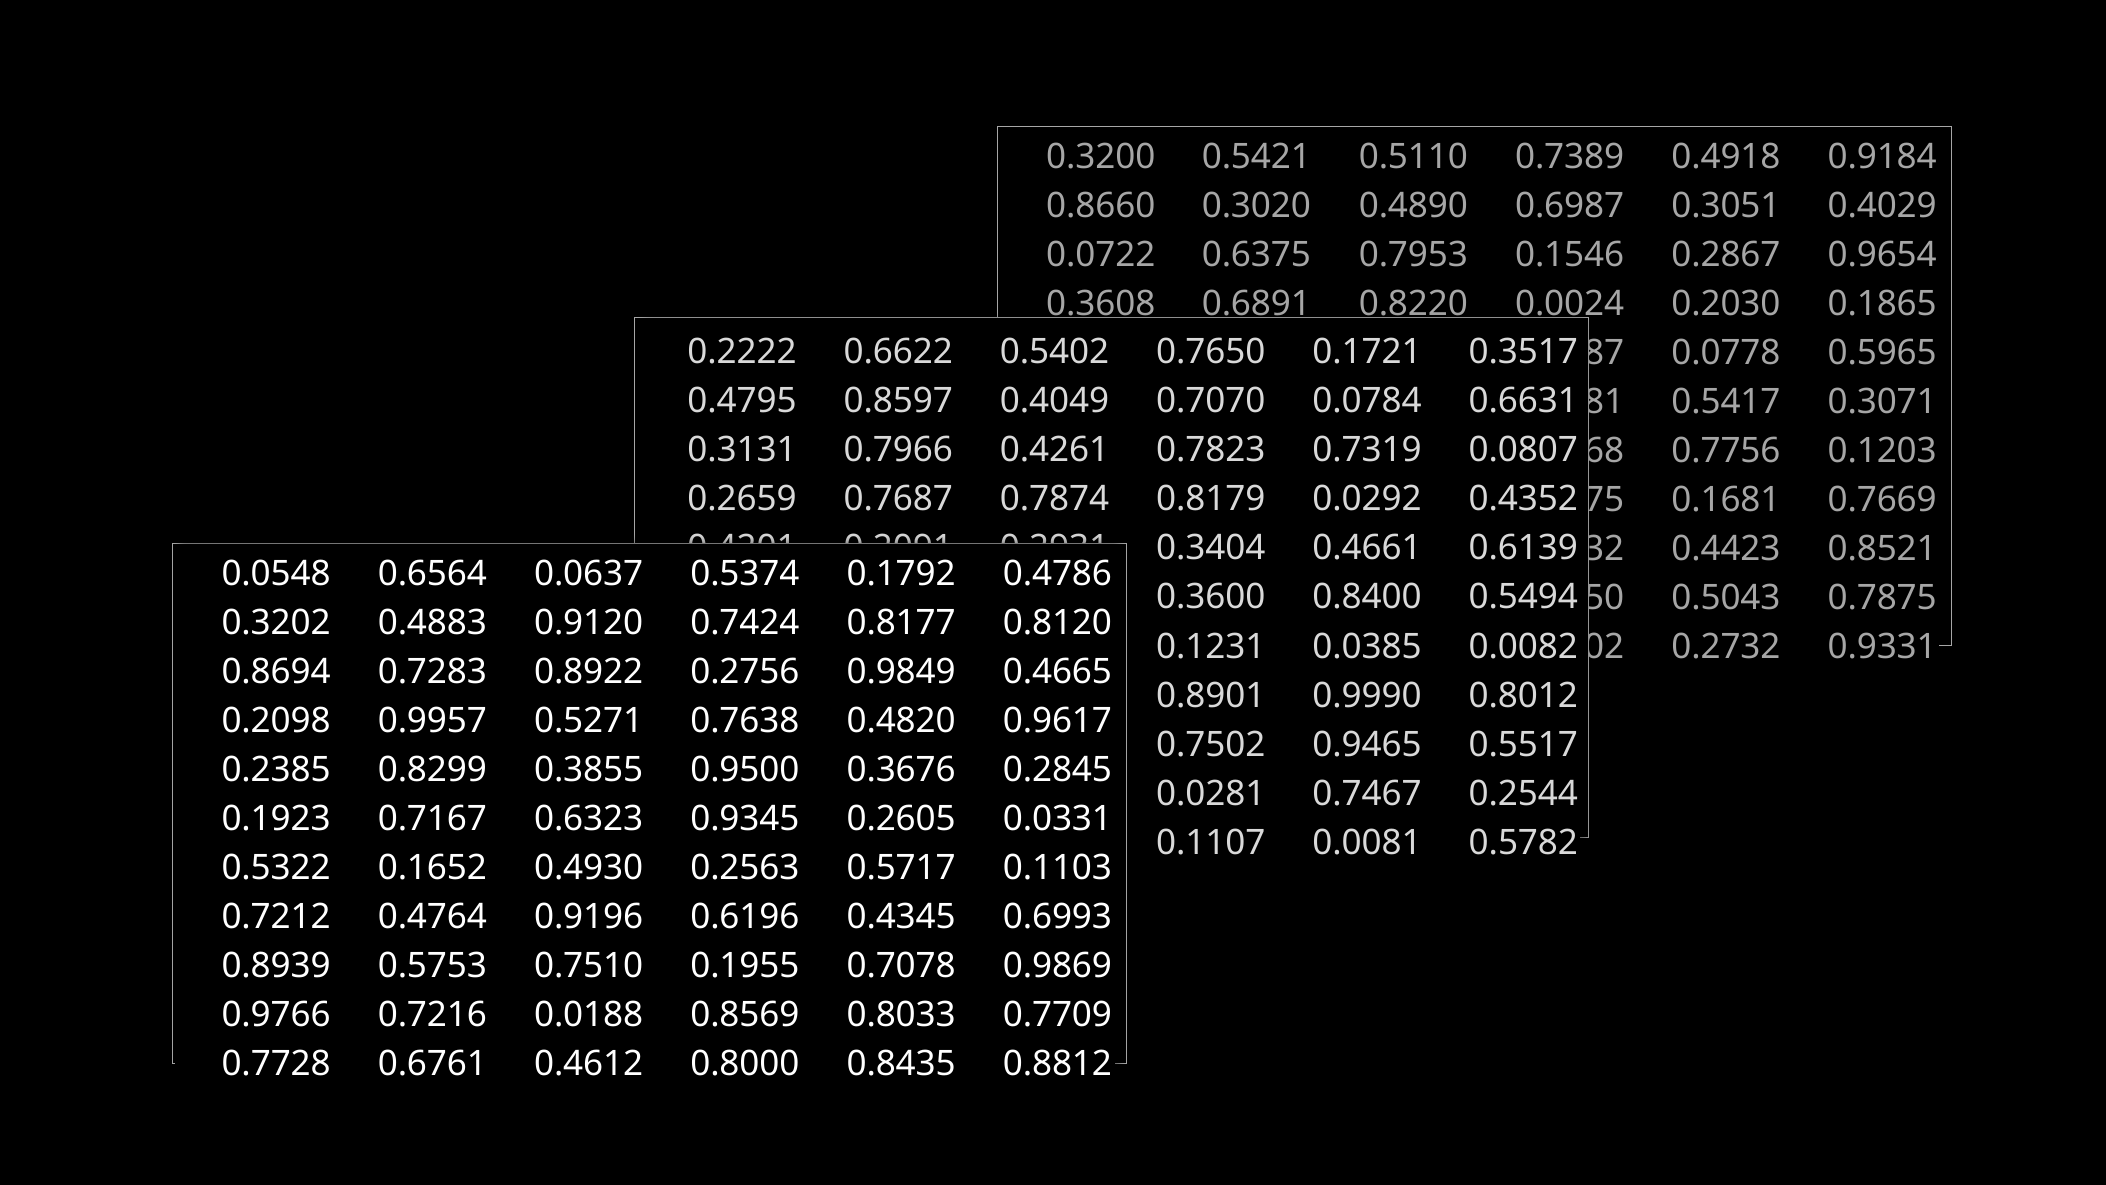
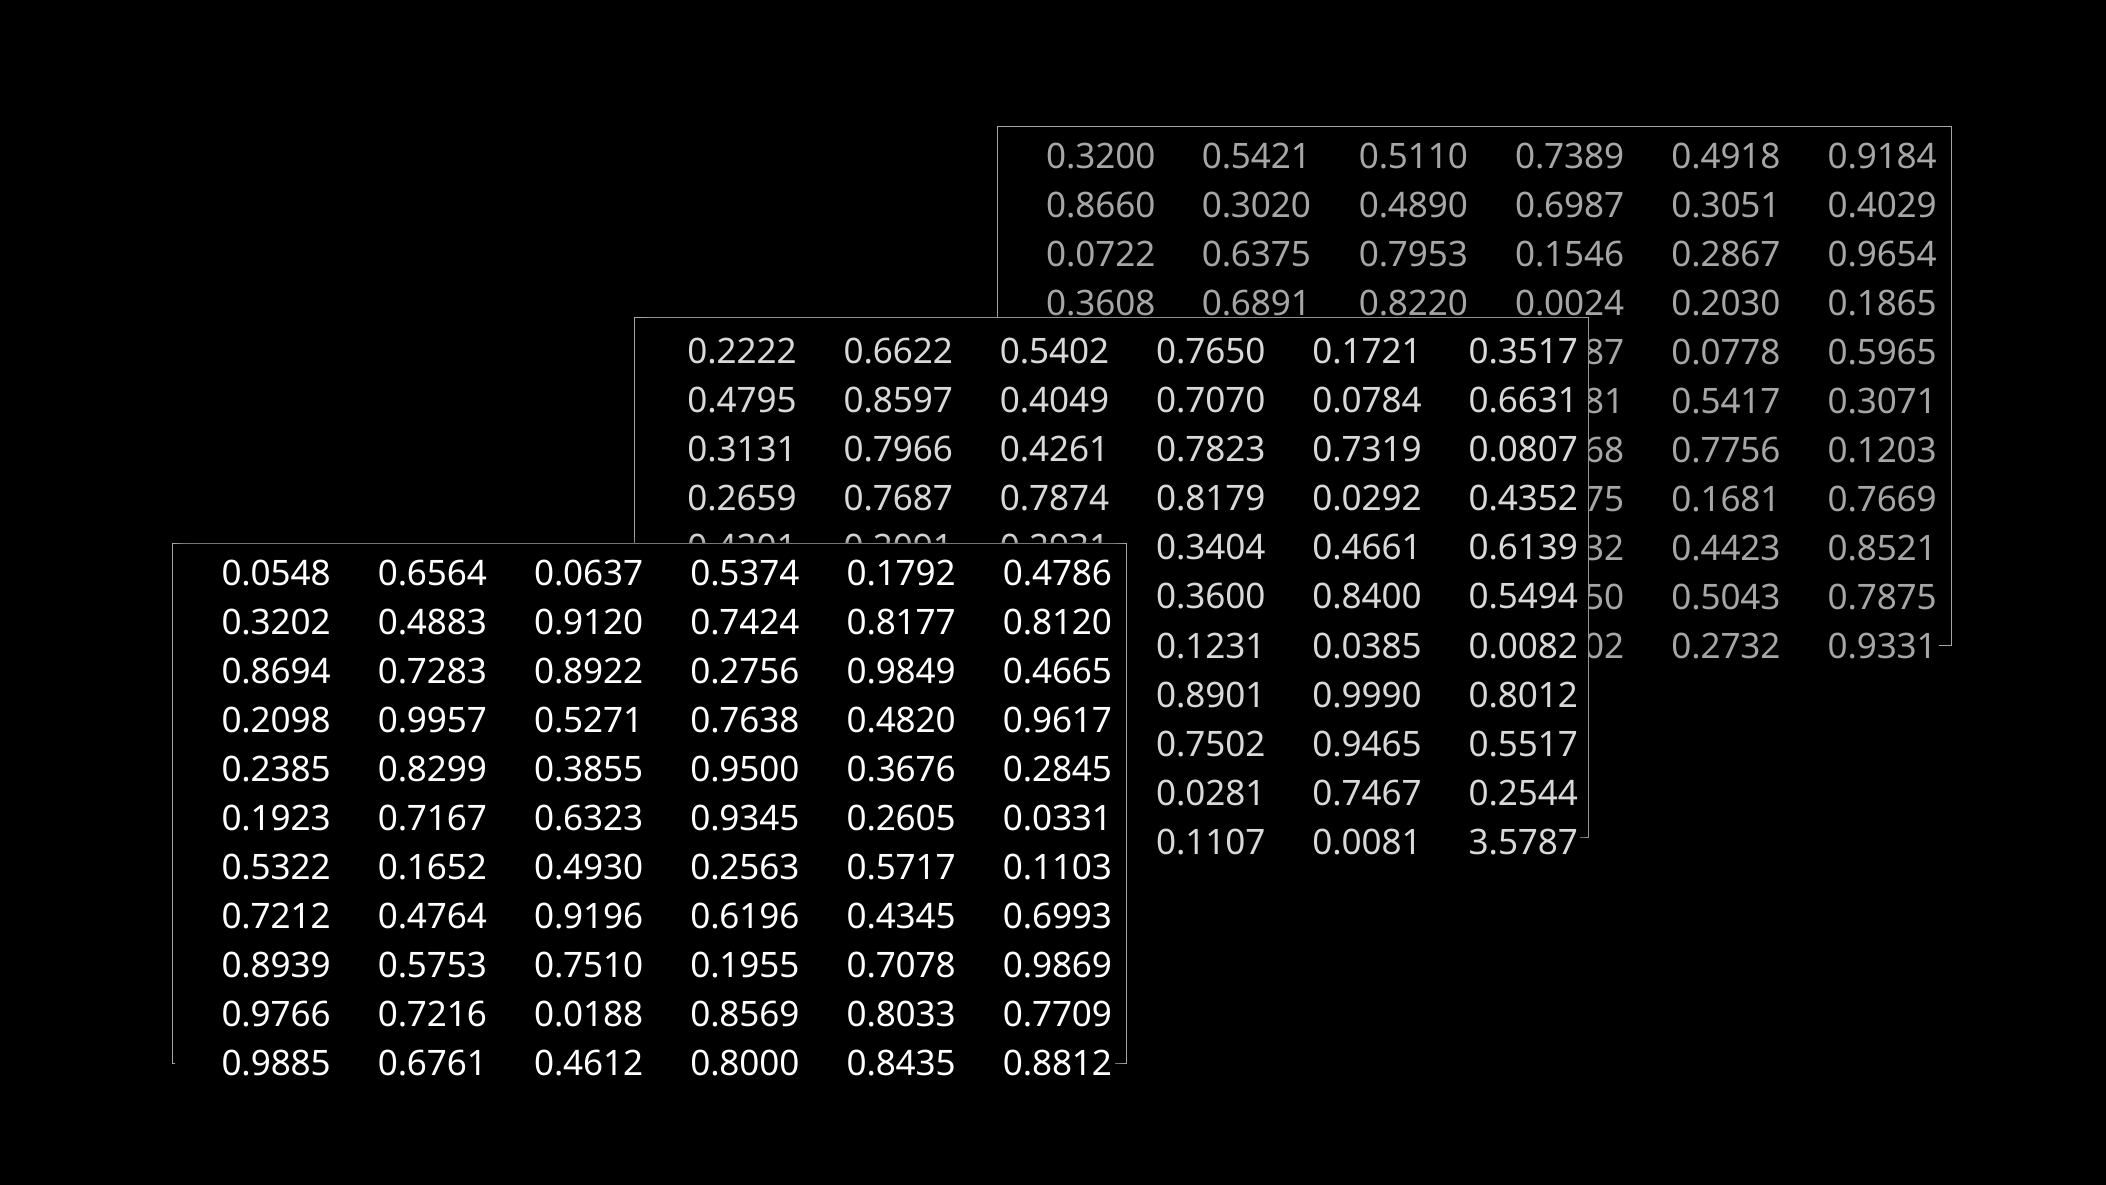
0.5782: 0.5782 -> 3.5787
0.7728: 0.7728 -> 0.9885
